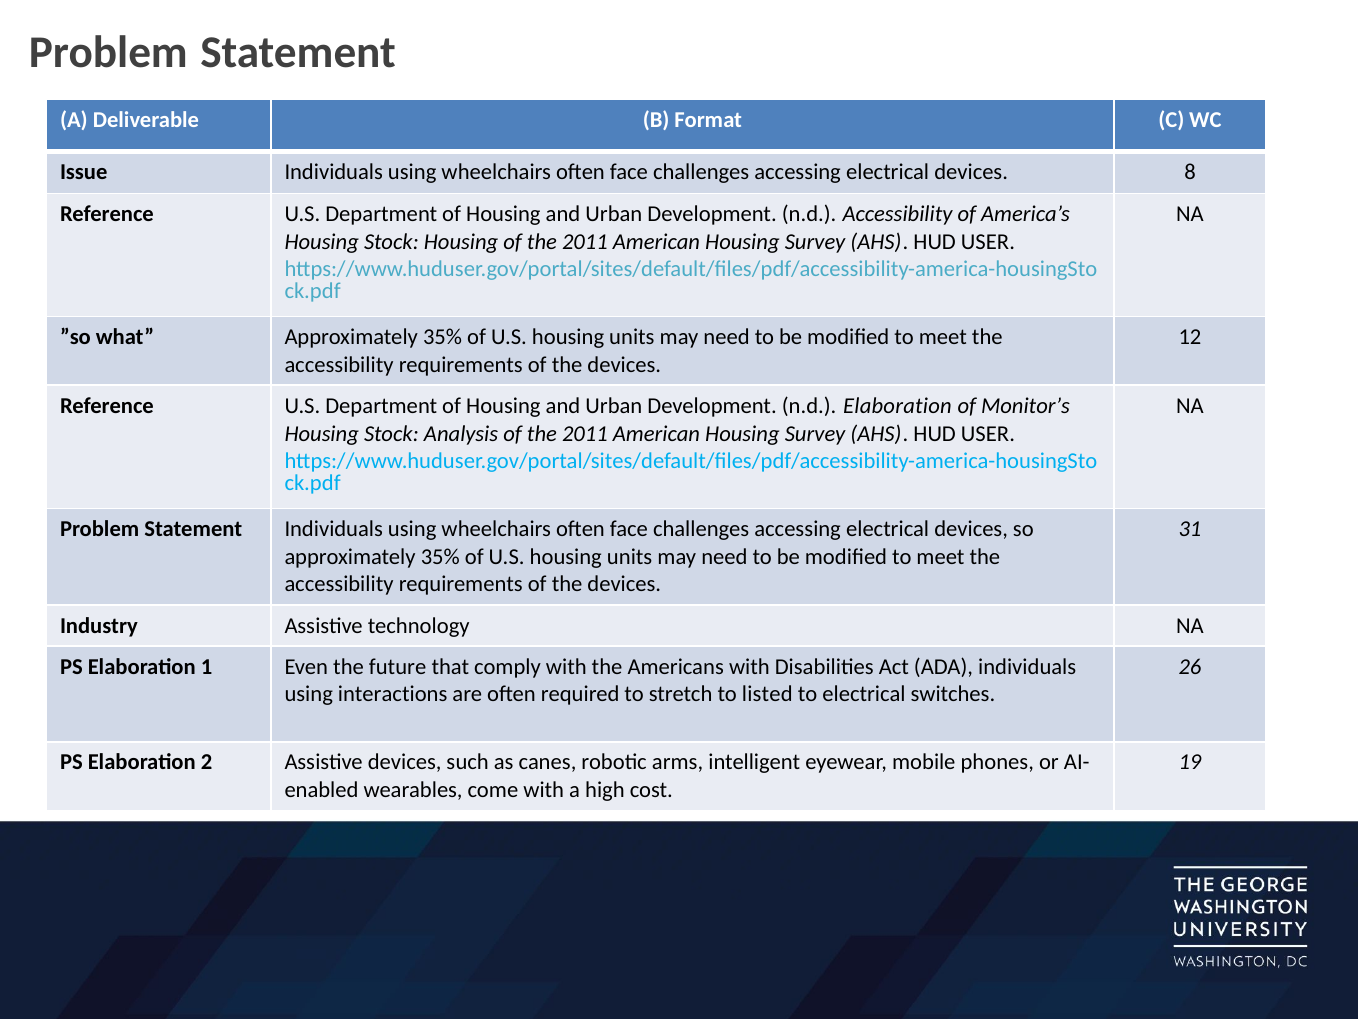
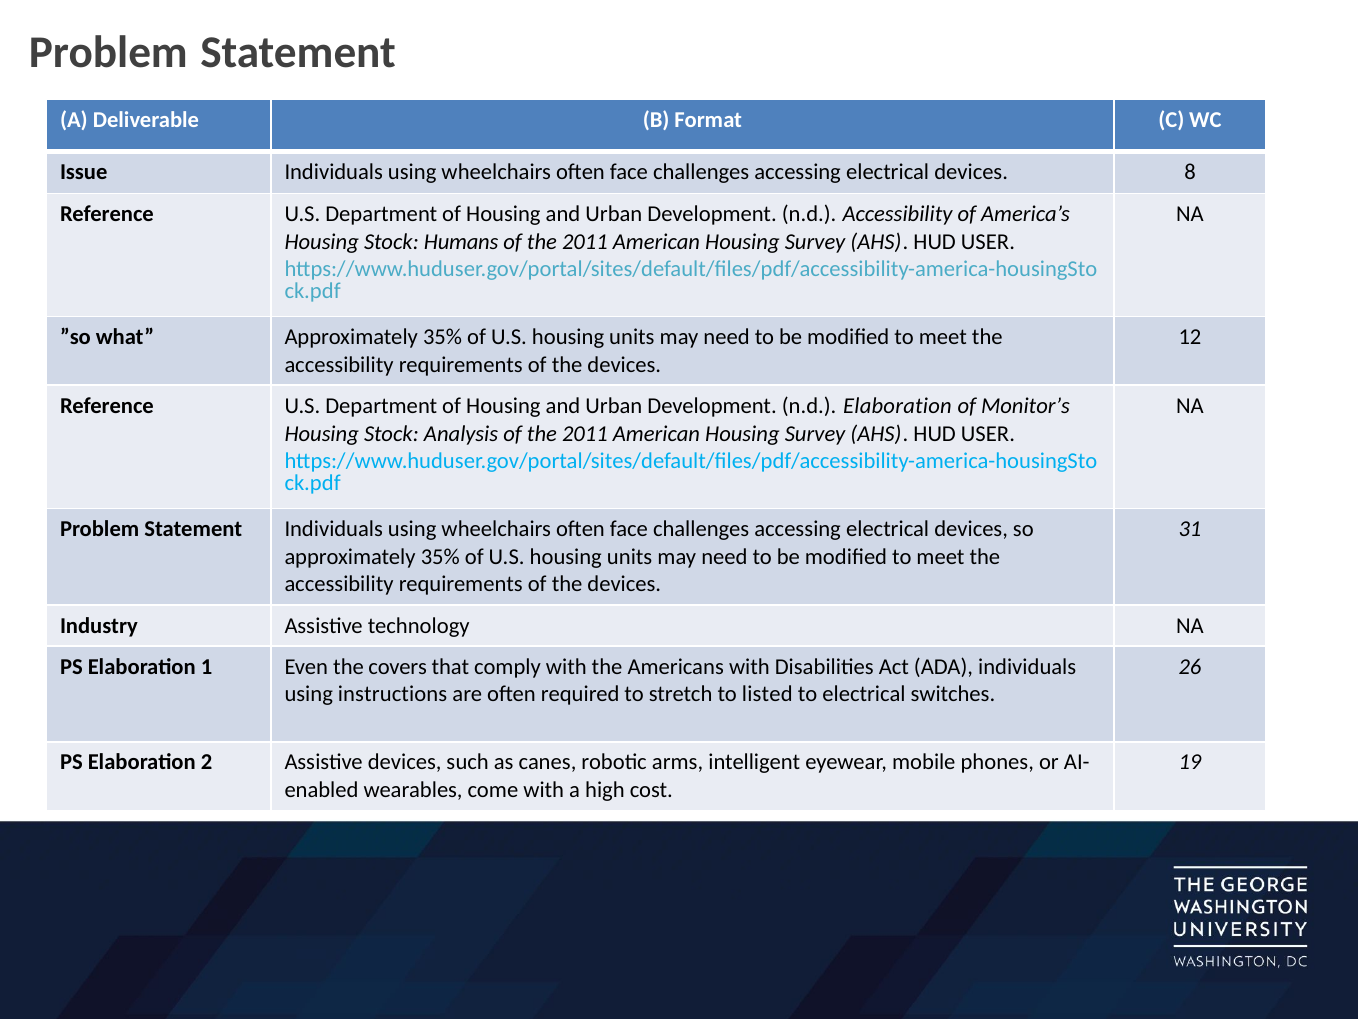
Stock Housing: Housing -> Humans
future: future -> covers
interactions: interactions -> instructions
